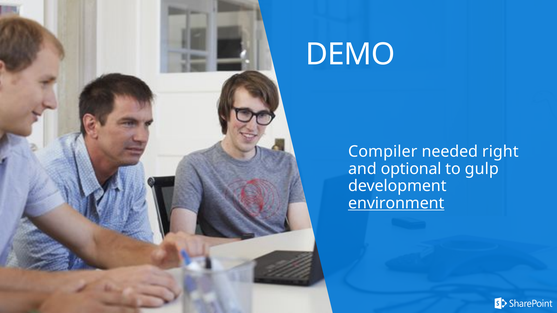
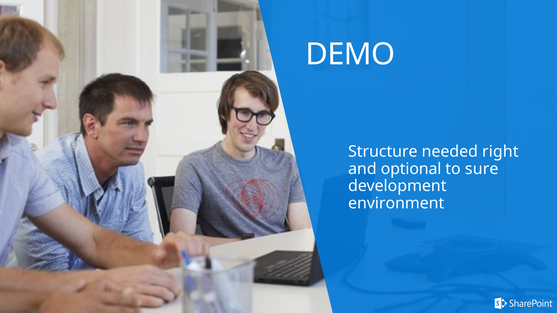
Compiler: Compiler -> Structure
gulp: gulp -> sure
environment underline: present -> none
